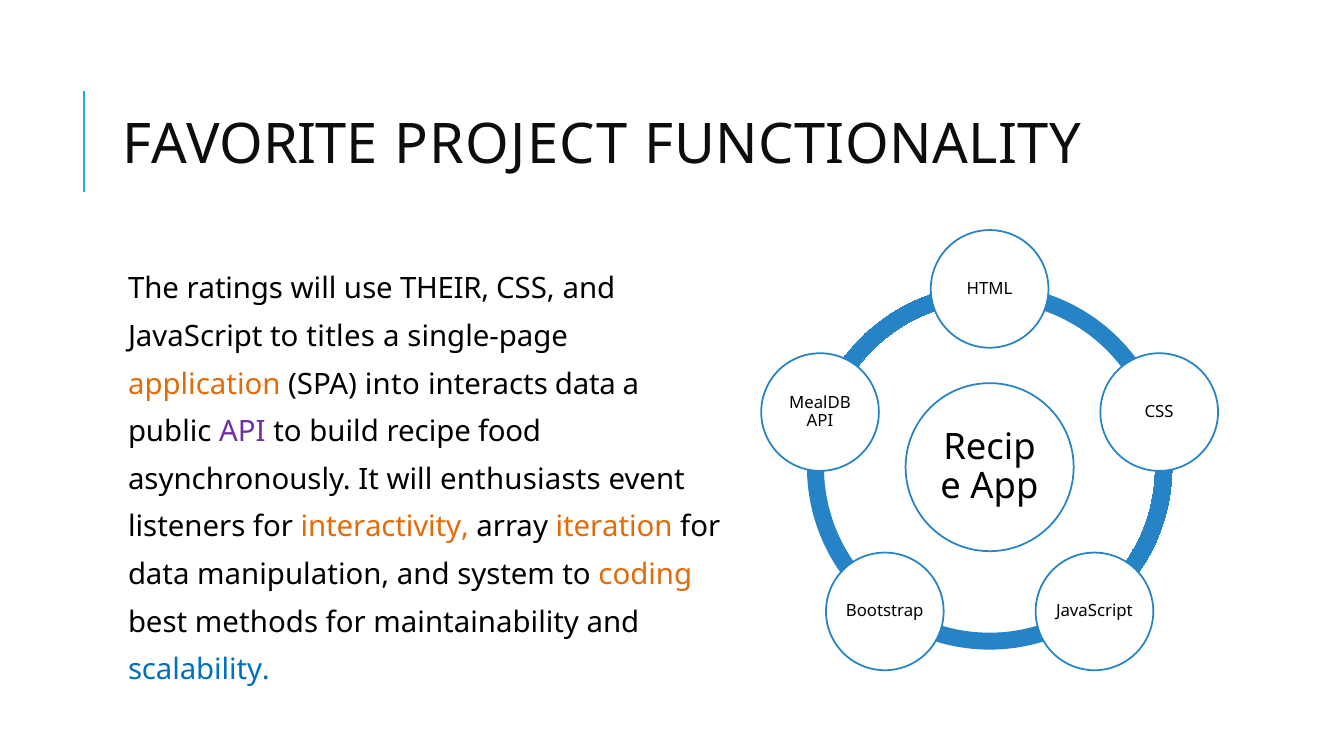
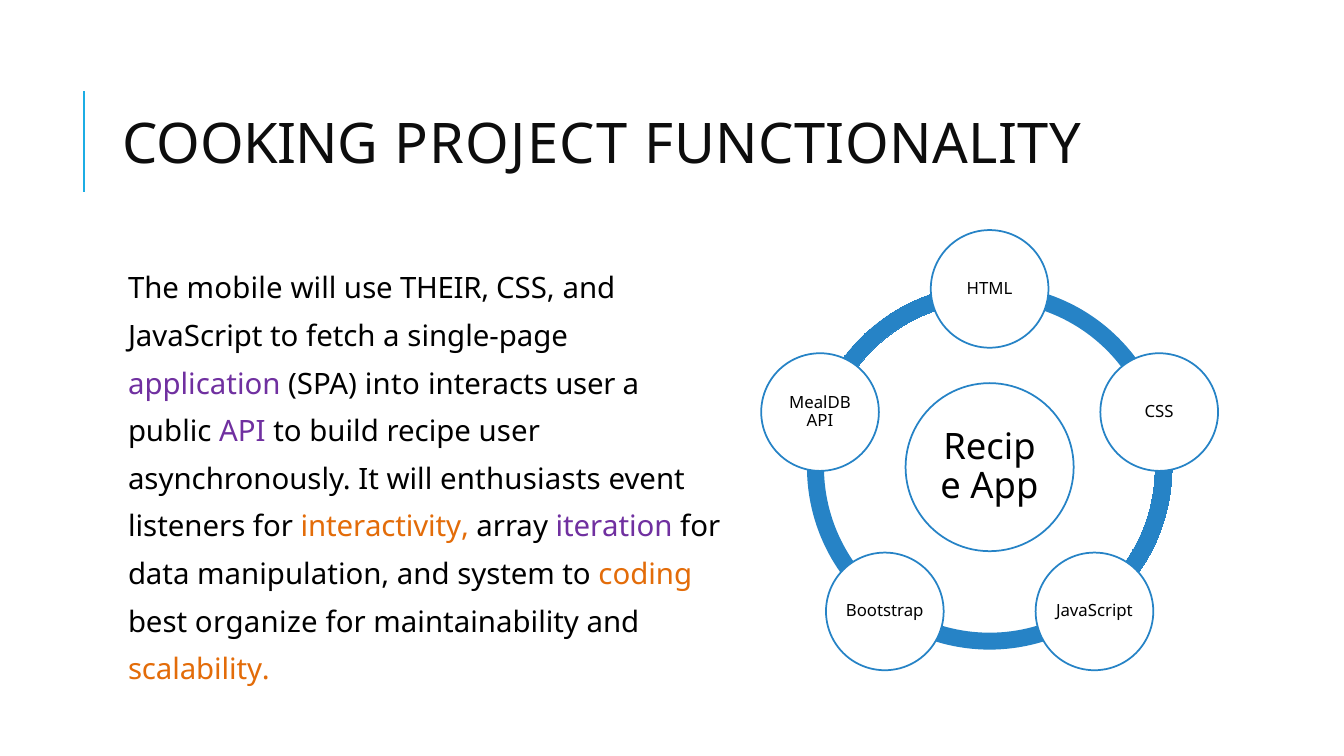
FAVORITE: FAVORITE -> COOKING
ratings: ratings -> mobile
titles: titles -> fetch
application colour: orange -> purple
interacts data: data -> user
recipe food: food -> user
iteration colour: orange -> purple
methods: methods -> organize
scalability colour: blue -> orange
